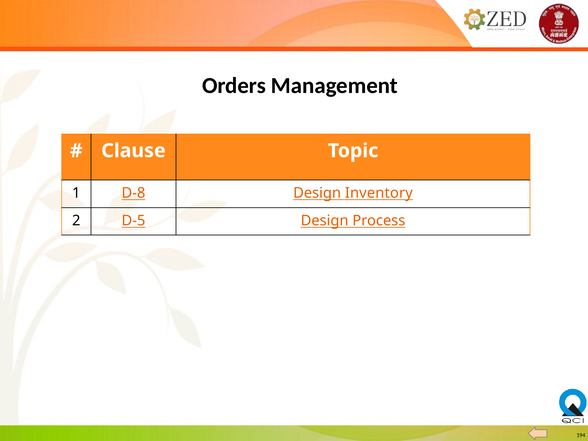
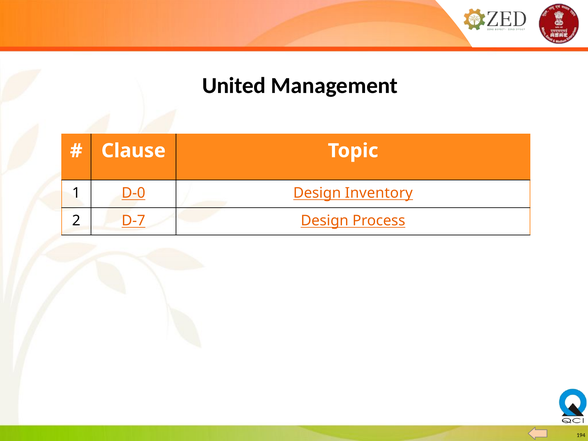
Orders: Orders -> United
D-8: D-8 -> D-0
D-5: D-5 -> D-7
